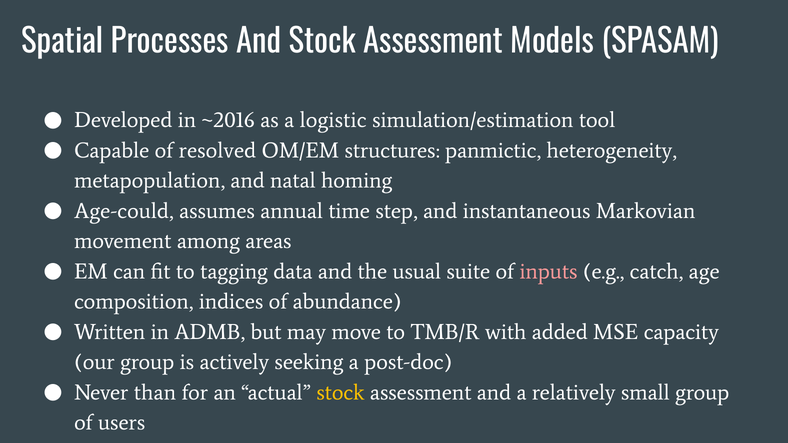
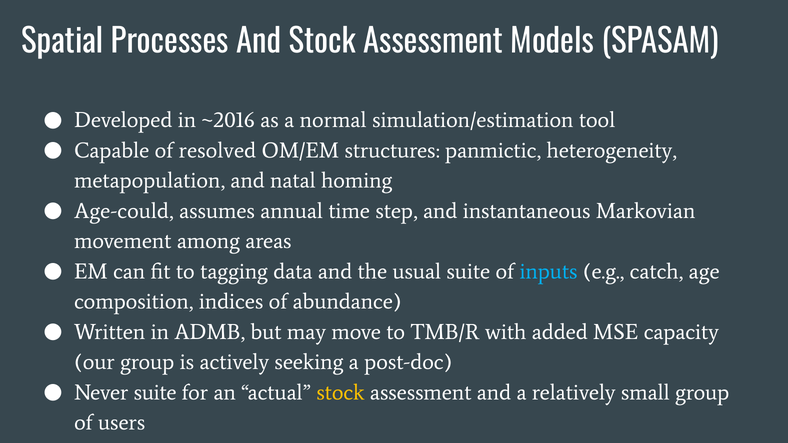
logistic: logistic -> normal
inputs colour: pink -> light blue
Never than: than -> suite
